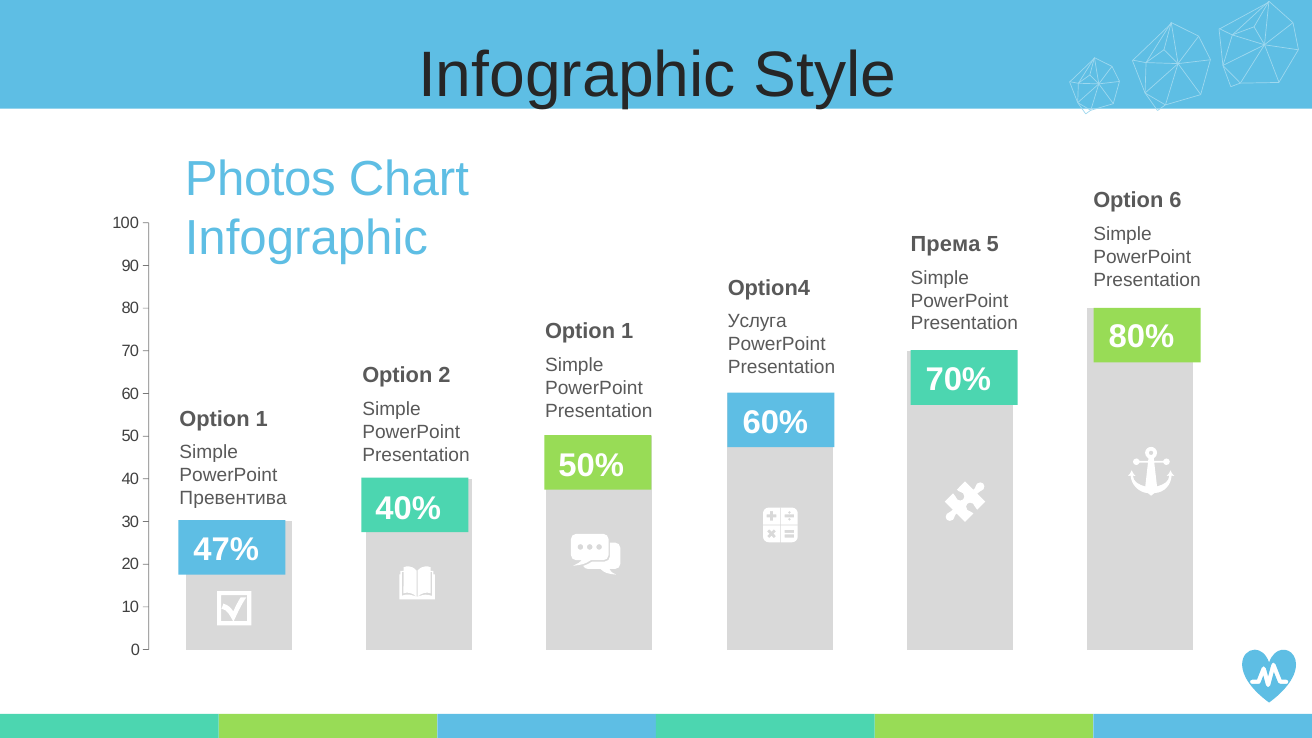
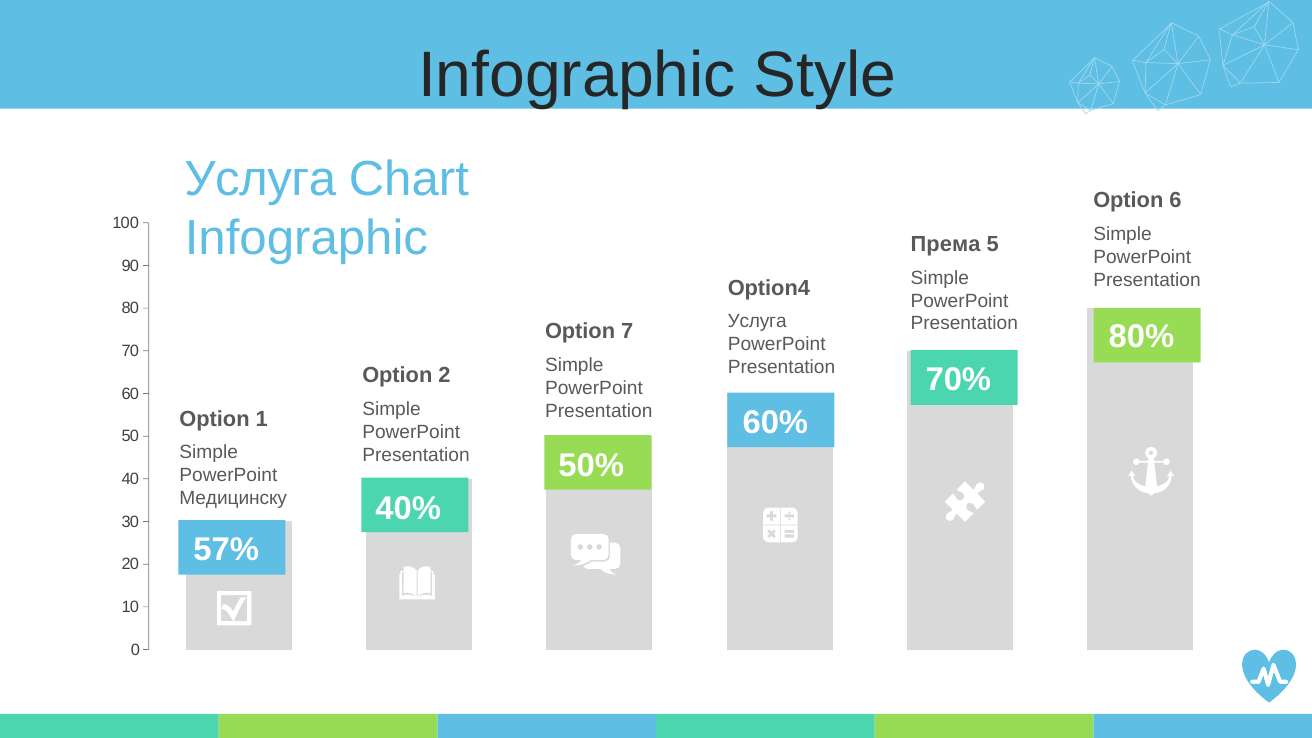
Photos at (260, 179): Photos -> Услуга
1 at (627, 332): 1 -> 7
Превентива: Превентива -> Медицинску
47%: 47% -> 57%
